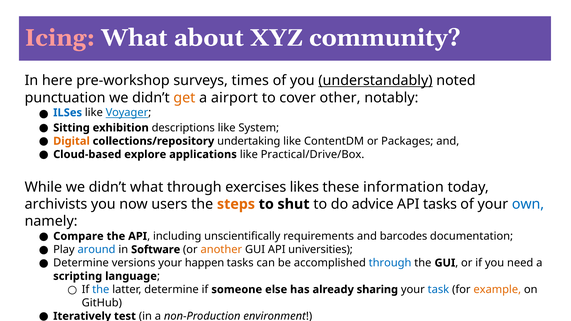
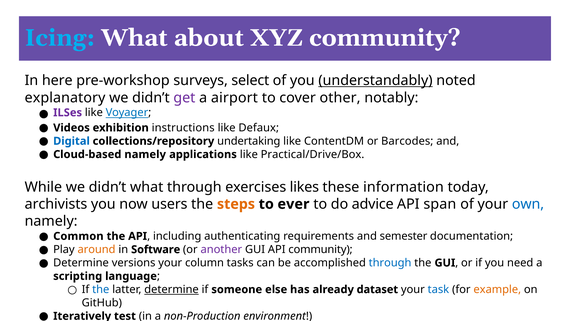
Icing colour: pink -> light blue
times: times -> select
punctuation: punctuation -> explanatory
get colour: orange -> purple
ILSes colour: blue -> purple
Sitting: Sitting -> Videos
descriptions: descriptions -> instructions
System: System -> Defaux
Digital colour: orange -> blue
Packages: Packages -> Barcodes
Cloud-based explore: explore -> namely
shut: shut -> ever
API tasks: tasks -> span
Compare: Compare -> Common
unscientifically: unscientifically -> authenticating
barcodes: barcodes -> semester
around colour: blue -> orange
another colour: orange -> purple
API universities: universities -> community
happen: happen -> column
determine at (172, 290) underline: none -> present
sharing: sharing -> dataset
